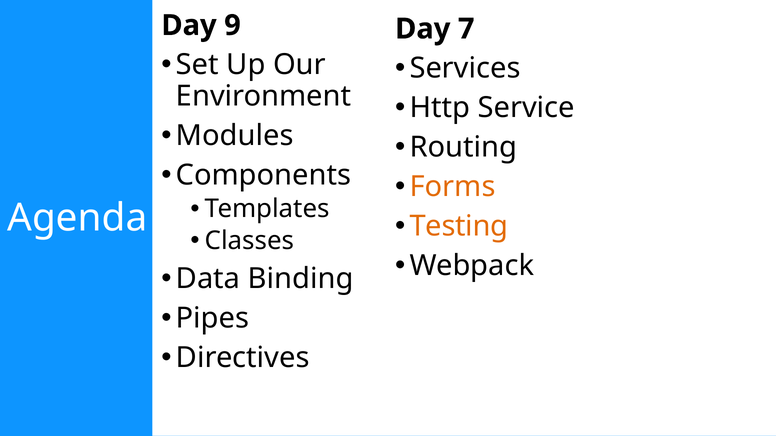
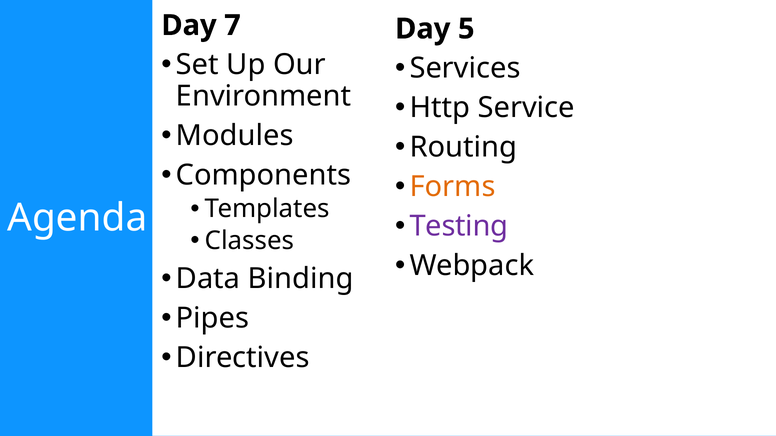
9: 9 -> 7
7: 7 -> 5
Testing colour: orange -> purple
